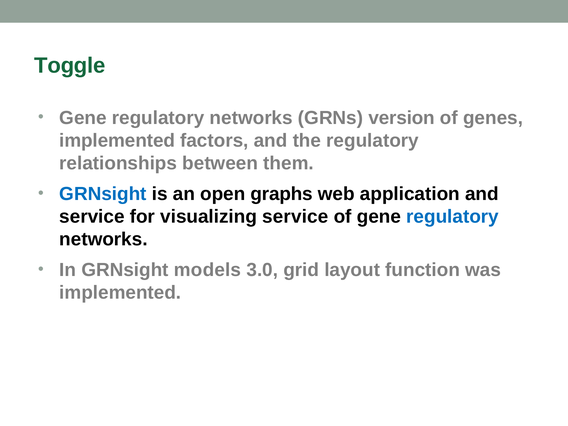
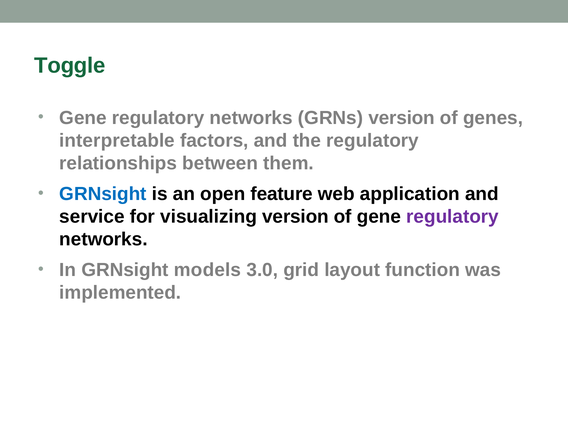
implemented at (117, 140): implemented -> interpretable
graphs: graphs -> feature
visualizing service: service -> version
regulatory at (453, 217) colour: blue -> purple
